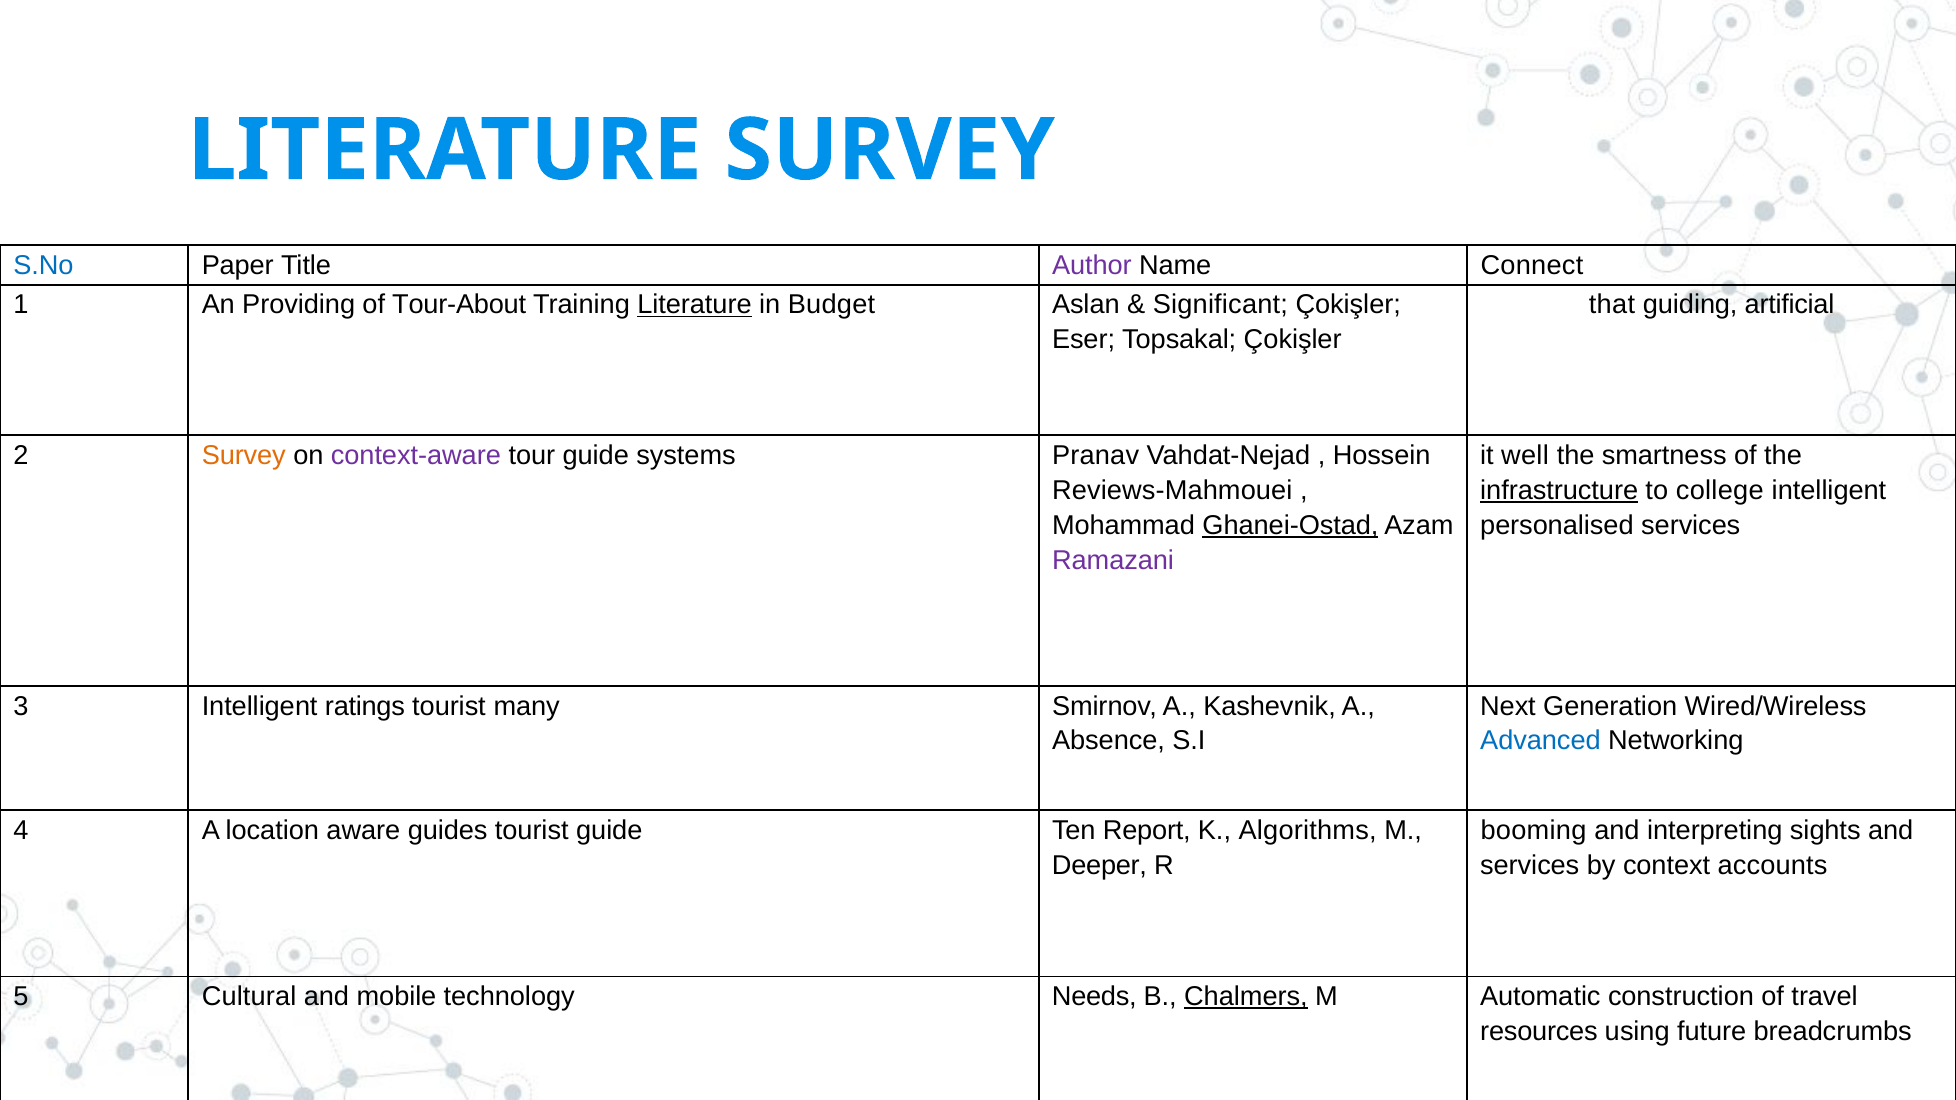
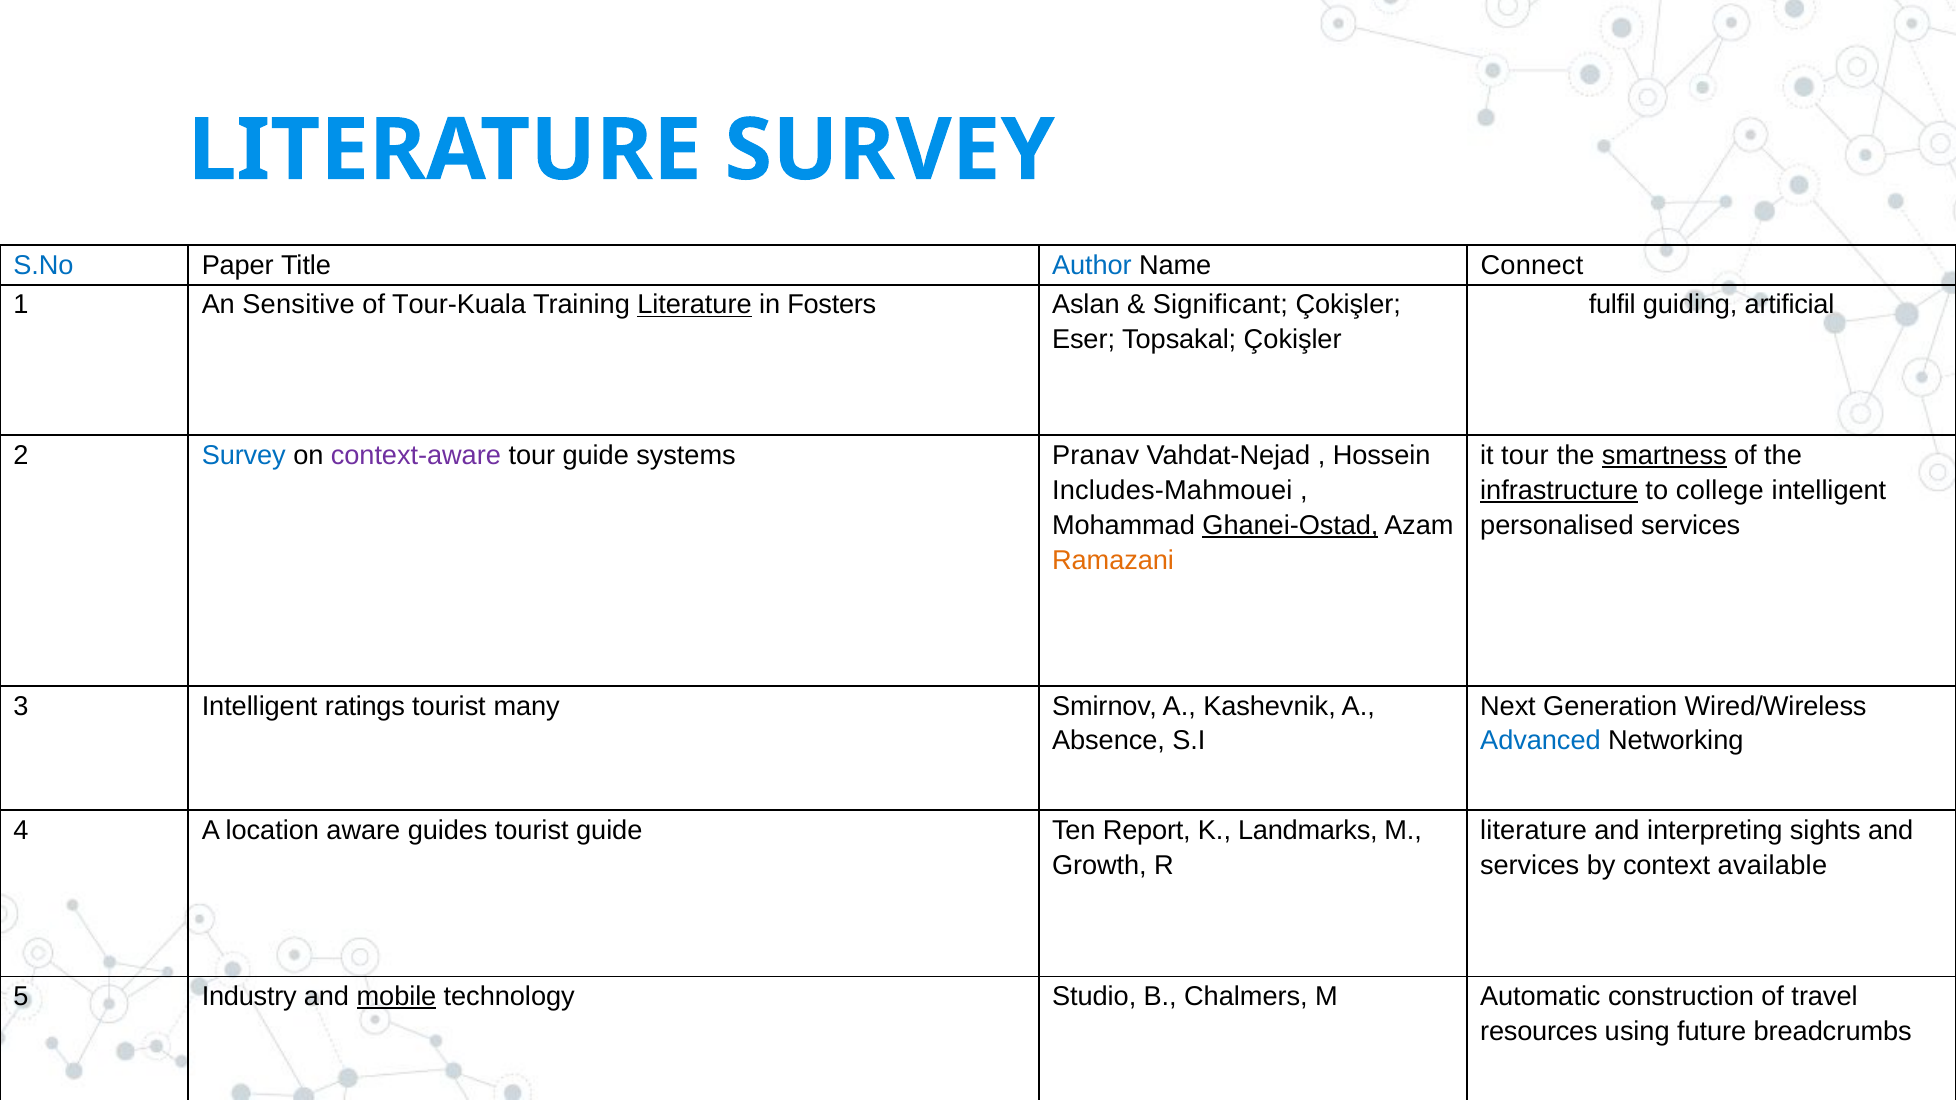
Author colour: purple -> blue
Providing: Providing -> Sensitive
Tour-About: Tour-About -> Tour-Kuala
Budget: Budget -> Fosters
that: that -> fulfil
Survey at (244, 456) colour: orange -> blue
it well: well -> tour
smartness underline: none -> present
Reviews-Mahmouei: Reviews-Mahmouei -> Includes-Mahmouei
Ramazani colour: purple -> orange
Algorithms: Algorithms -> Landmarks
booming at (1533, 830): booming -> literature
Deeper: Deeper -> Growth
accounts: accounts -> available
Cultural: Cultural -> Industry
mobile underline: none -> present
Needs: Needs -> Studio
Chalmers underline: present -> none
